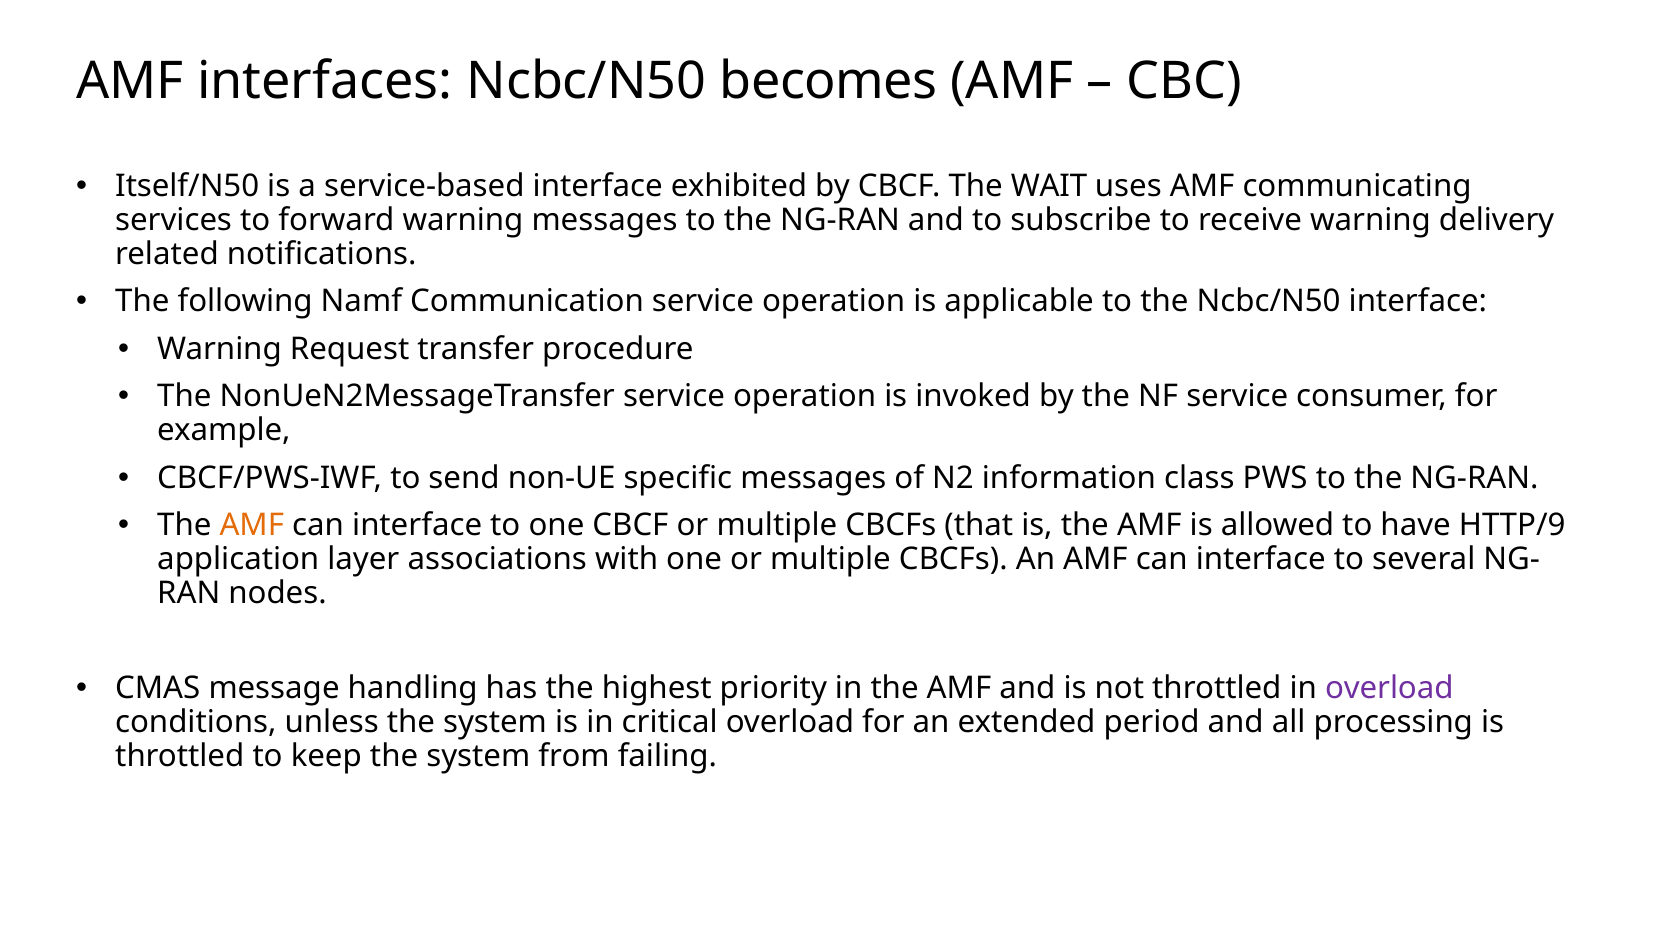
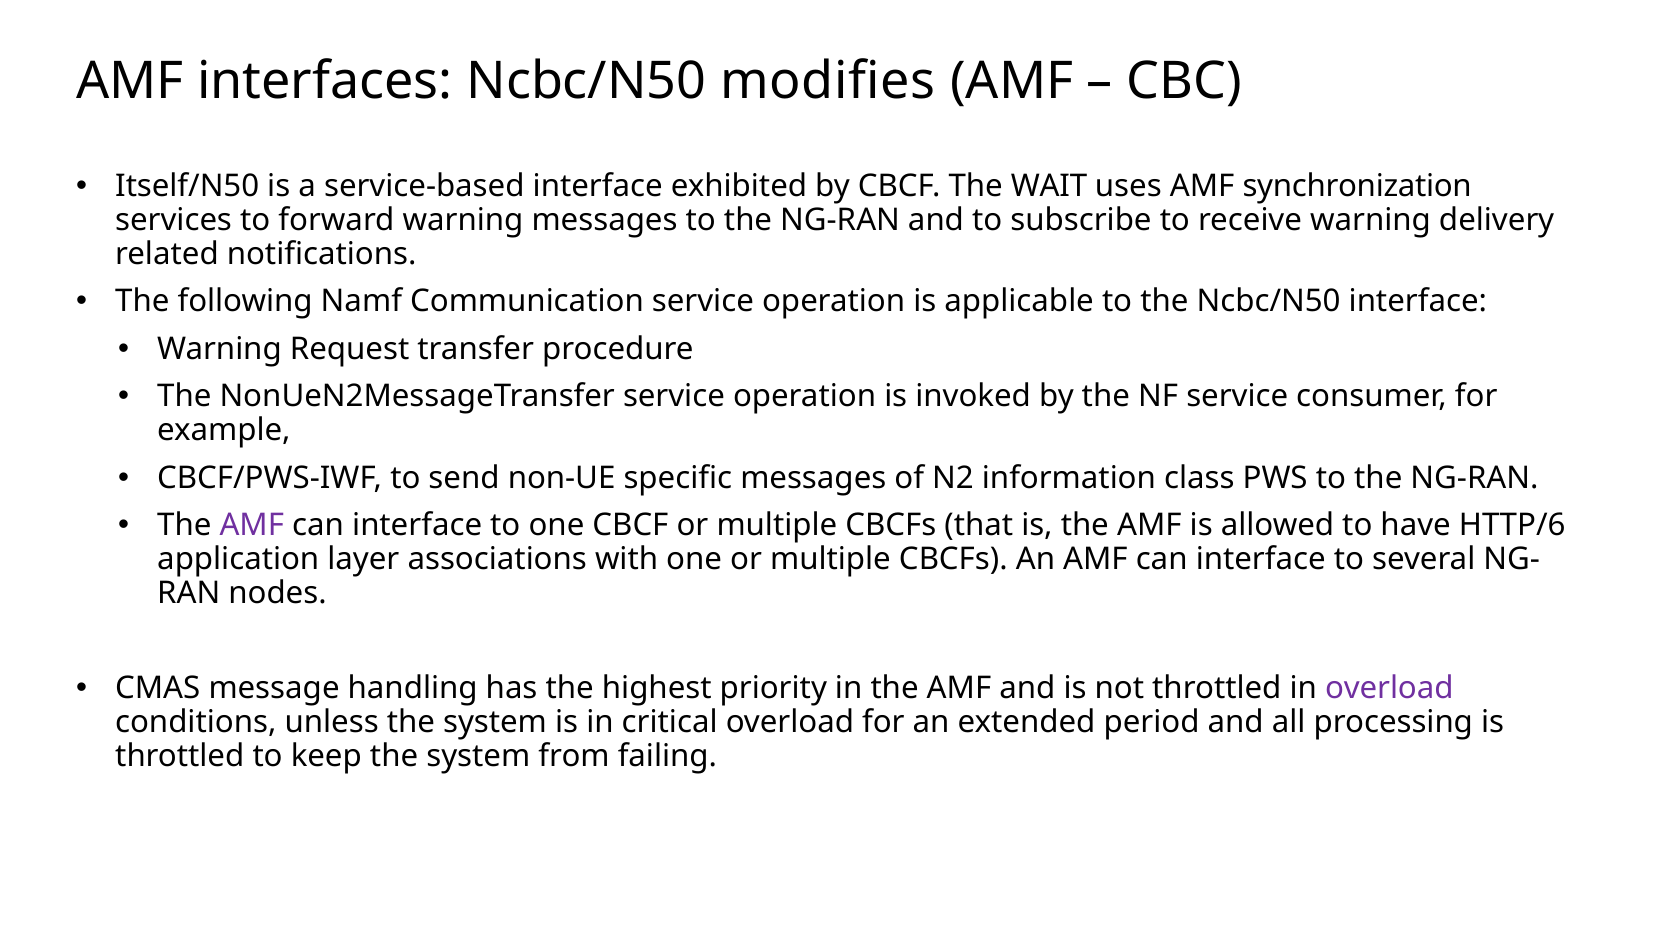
becomes: becomes -> modifies
communicating: communicating -> synchronization
AMF at (252, 526) colour: orange -> purple
HTTP/9: HTTP/9 -> HTTP/6
